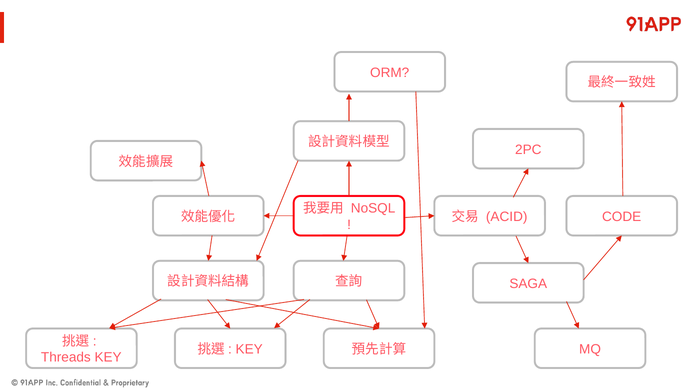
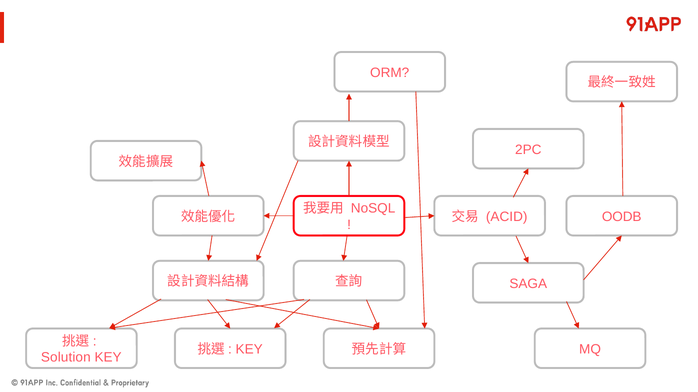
CODE: CODE -> OODB
Threads: Threads -> Solution
